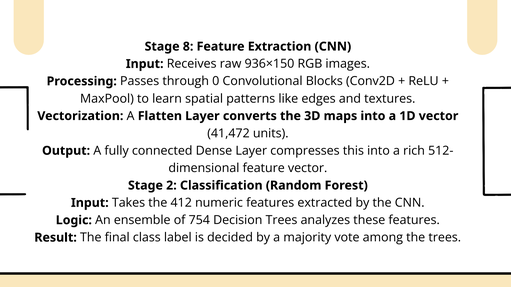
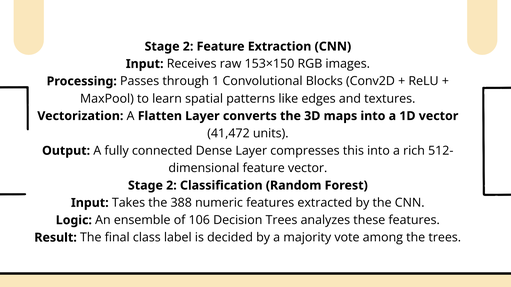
8 at (188, 47): 8 -> 2
936×150: 936×150 -> 153×150
0: 0 -> 1
412: 412 -> 388
754: 754 -> 106
